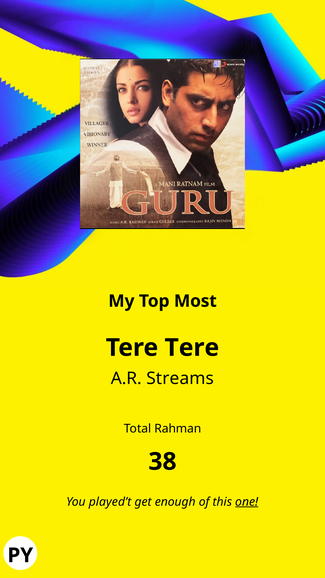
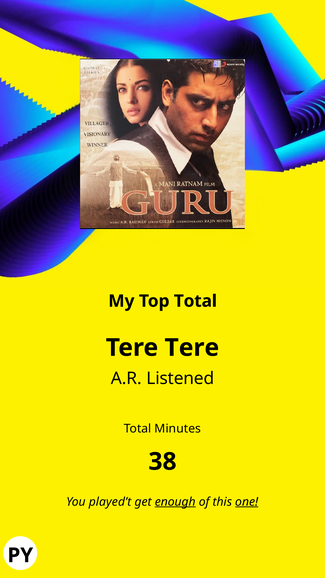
Top Most: Most -> Total
Streams: Streams -> Listened
Rahman: Rahman -> Minutes
enough underline: none -> present
